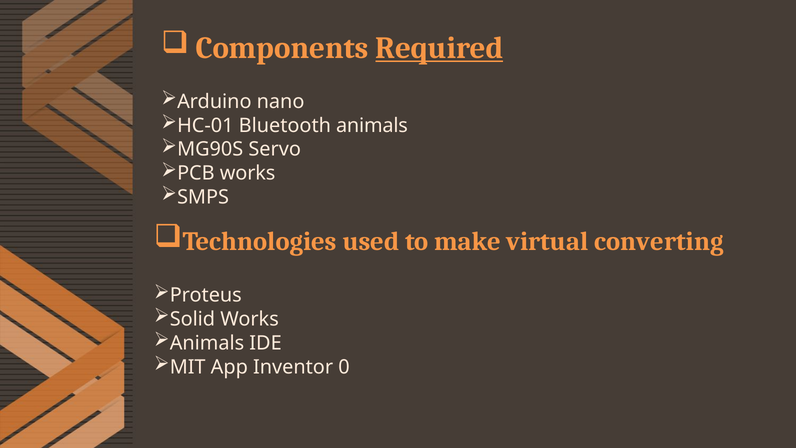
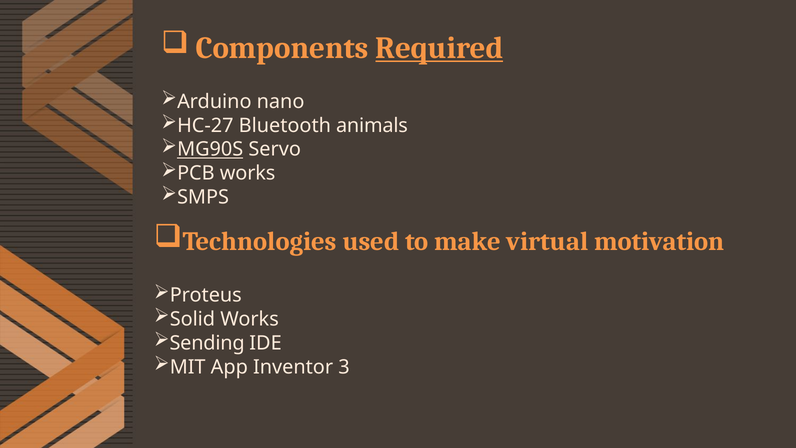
HC-01: HC-01 -> HC-27
MG90S underline: none -> present
converting: converting -> motivation
Animals at (207, 343): Animals -> Sending
0: 0 -> 3
